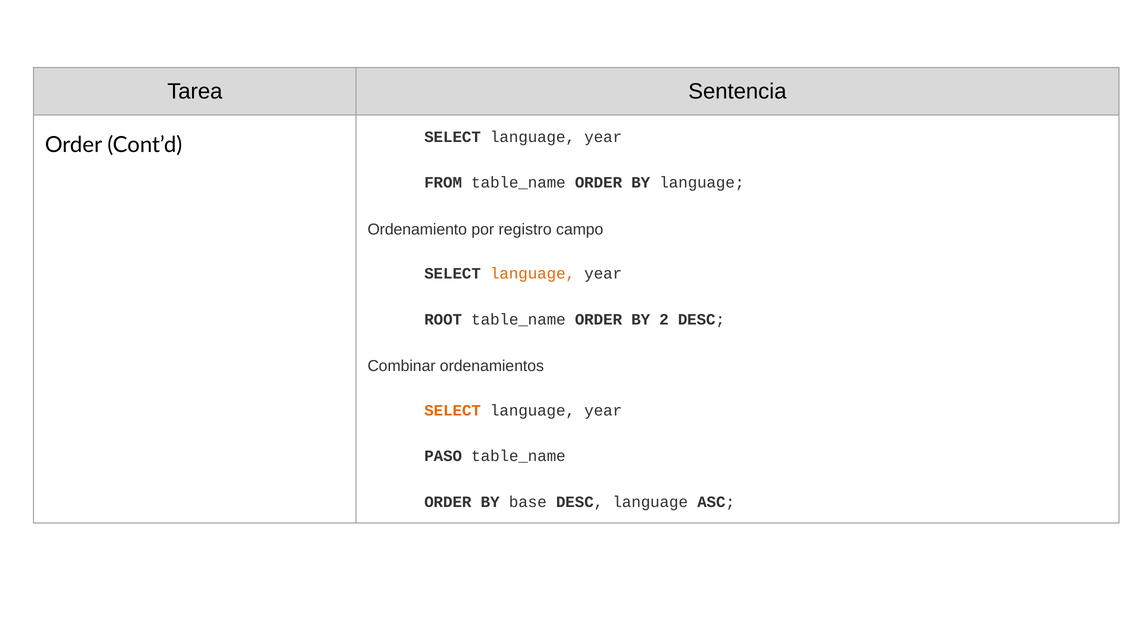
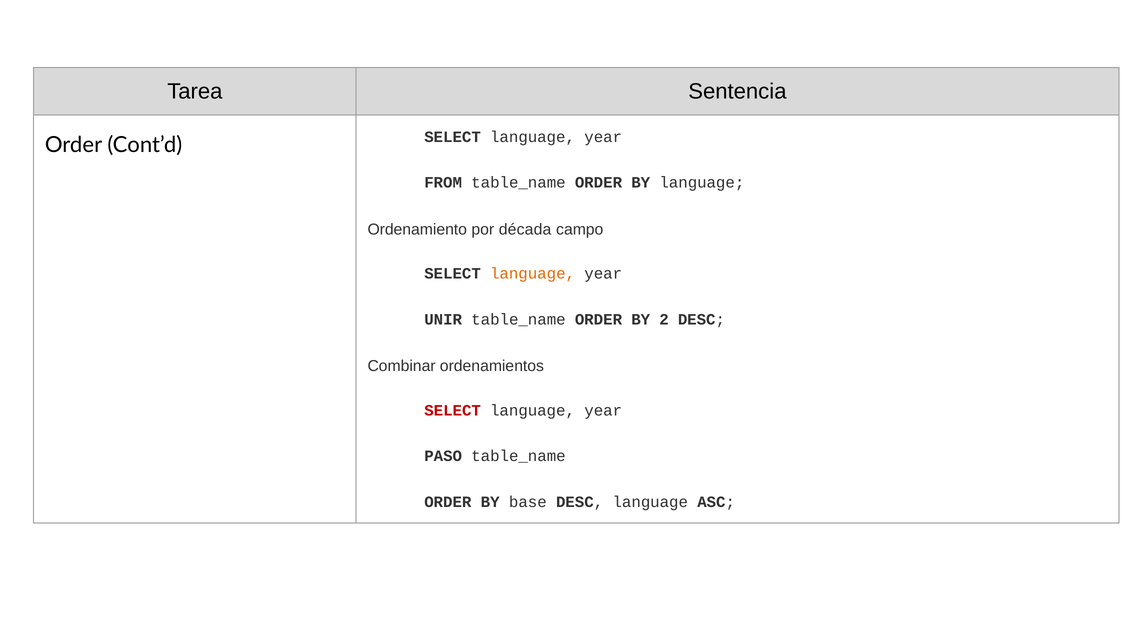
registro: registro -> década
ROOT: ROOT -> UNIR
SELECT at (453, 411) colour: orange -> red
